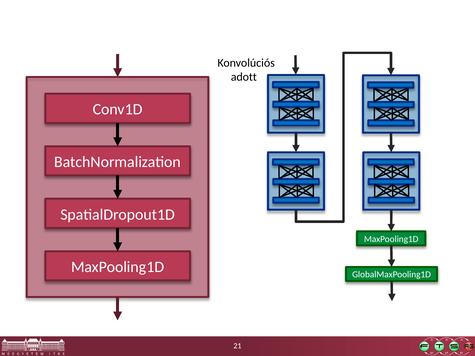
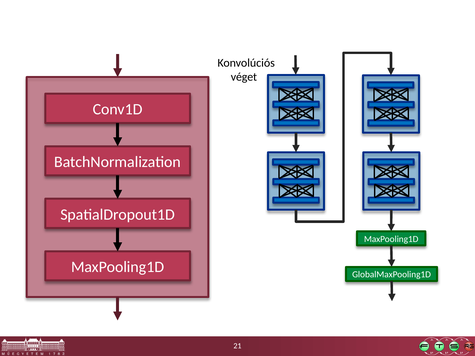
adott: adott -> véget
